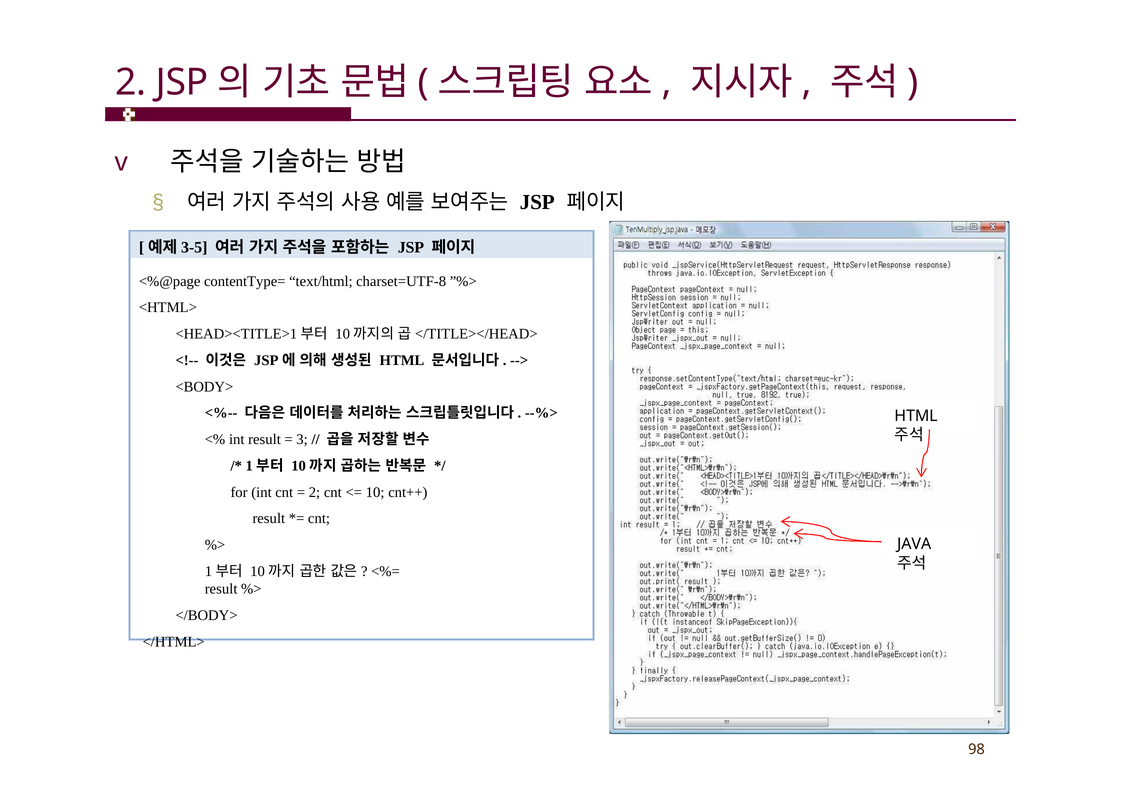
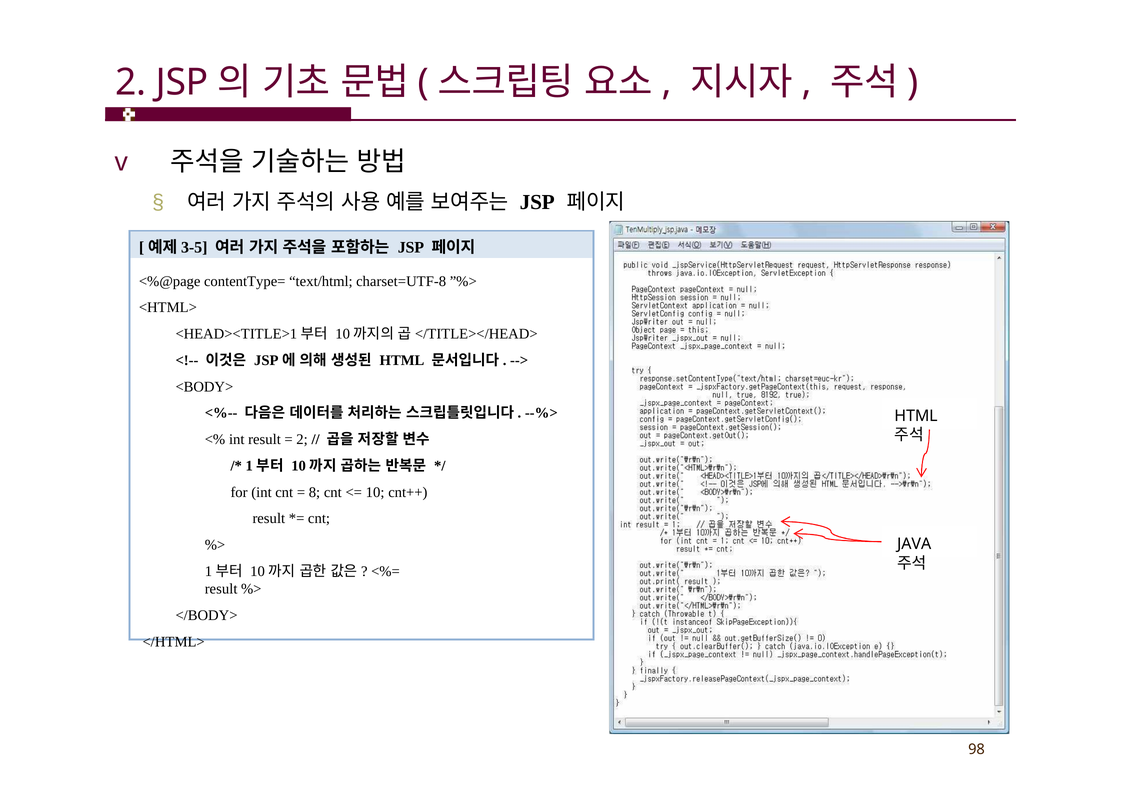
3 at (302, 439): 3 -> 2
2 at (314, 492): 2 -> 8
